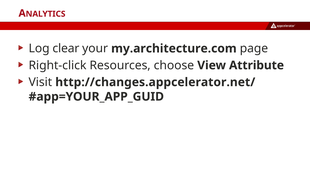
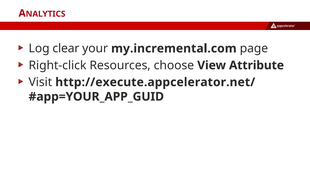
my.architecture.com: my.architecture.com -> my.incremental.com
http://changes.appcelerator.net/: http://changes.appcelerator.net/ -> http://execute.appcelerator.net/
